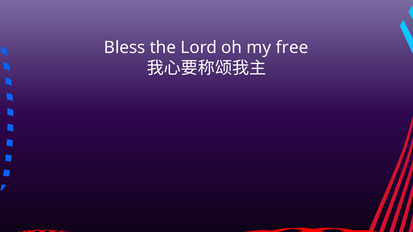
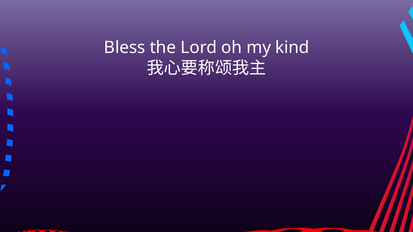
free: free -> kind
